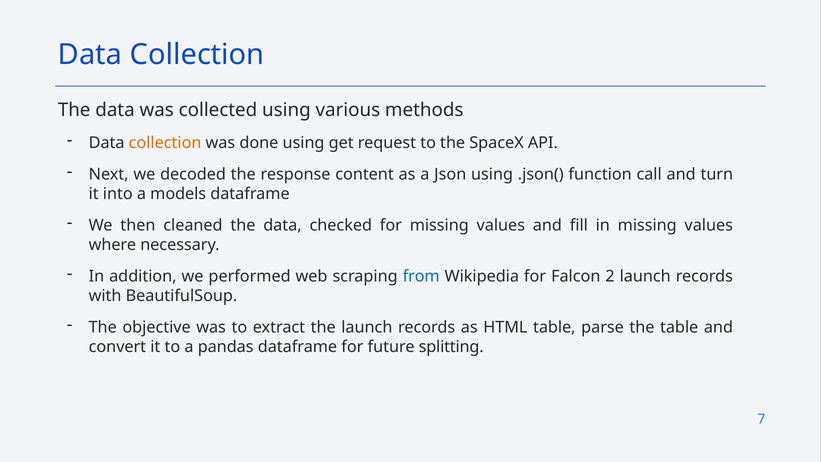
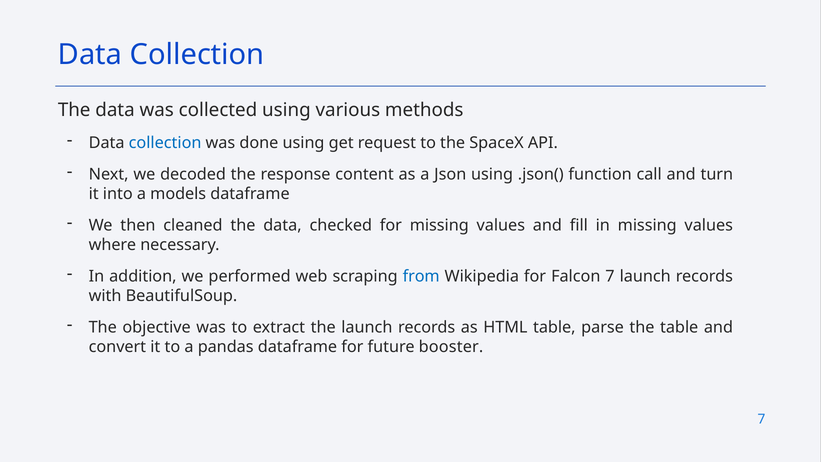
collection at (165, 143) colour: orange -> blue
Falcon 2: 2 -> 7
splitting: splitting -> booster
